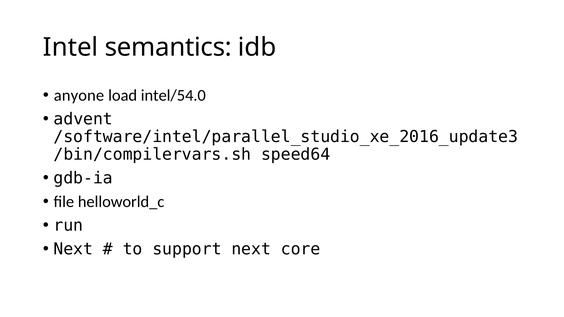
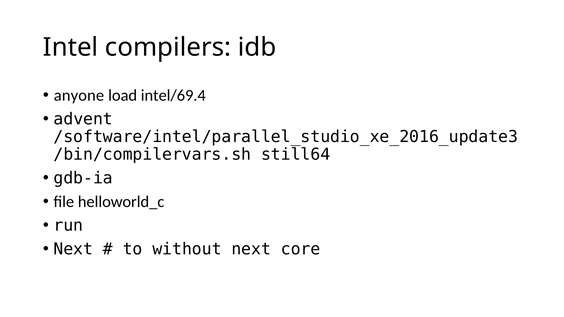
semantics: semantics -> compilers
intel/54.0: intel/54.0 -> intel/69.4
speed64: speed64 -> still64
support: support -> without
